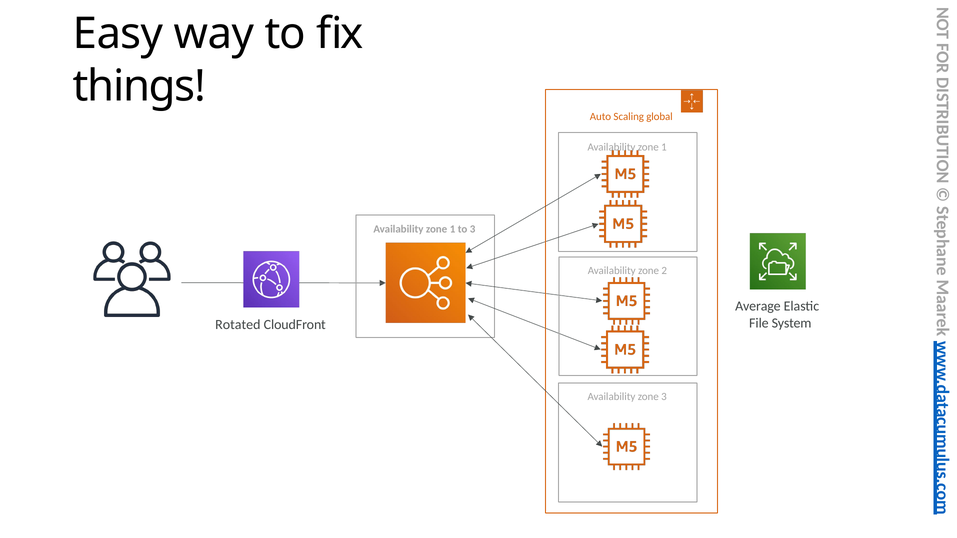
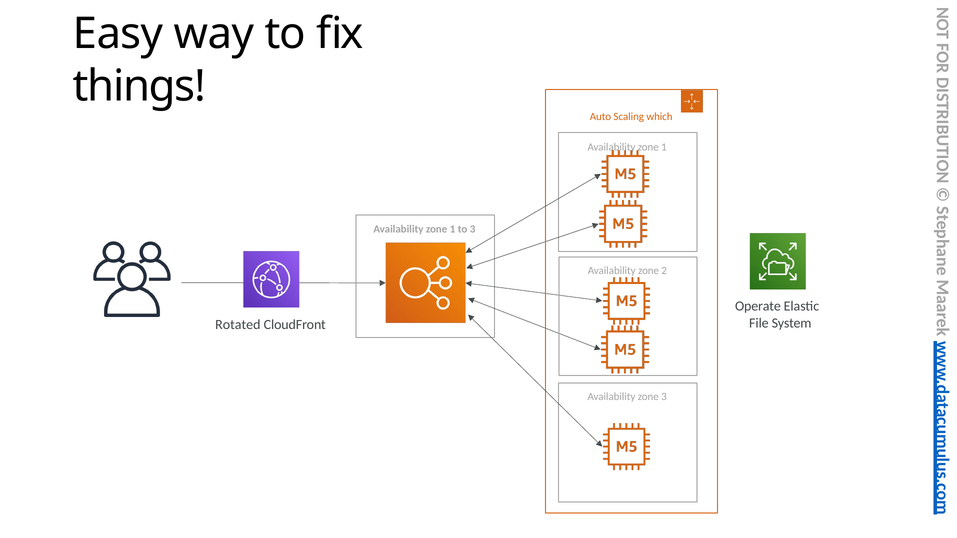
global: global -> which
Average: Average -> Operate
